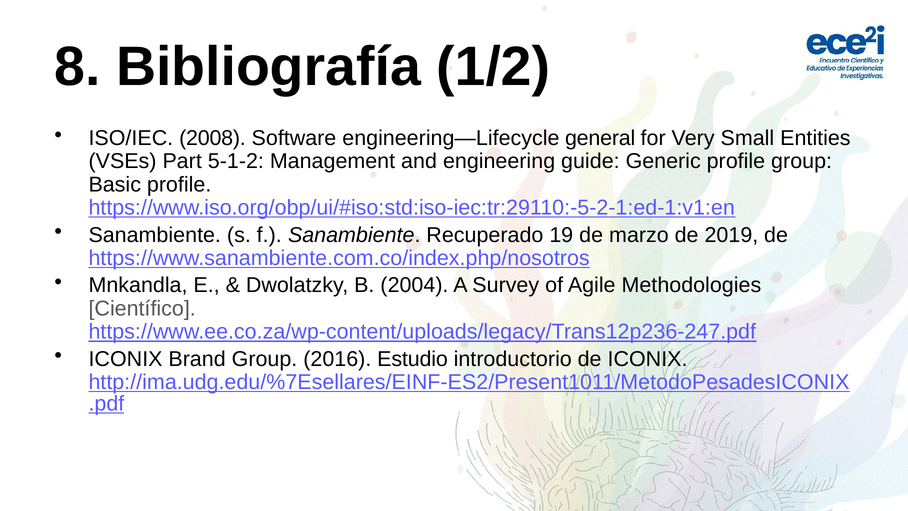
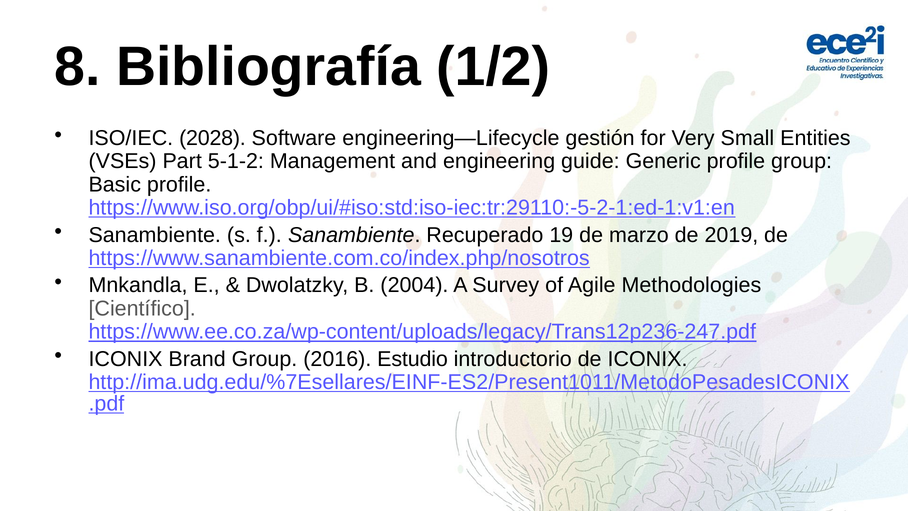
2008: 2008 -> 2028
general: general -> gestión
